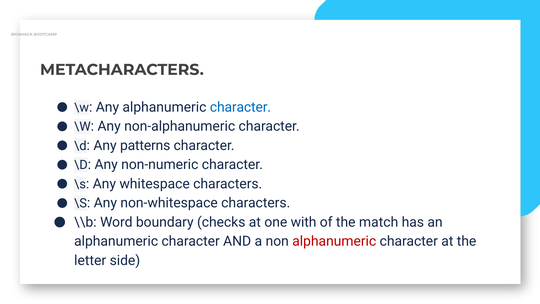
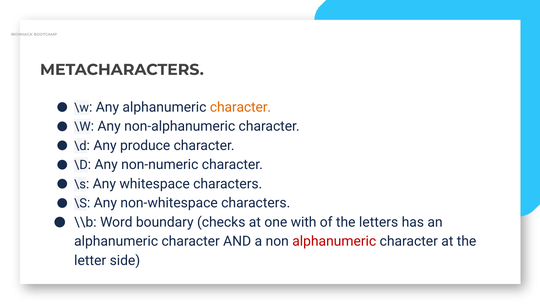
character at (240, 107) colour: blue -> orange
patterns: patterns -> produce
match: match -> letters
